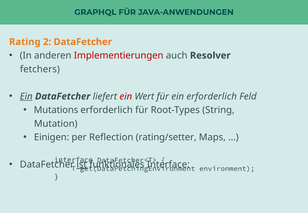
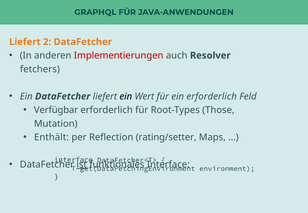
Rating at (25, 42): Rating -> Liefert
Ein at (26, 96) underline: present -> none
ein at (126, 96) colour: red -> black
Mutations: Mutations -> Verfügbar
String: String -> Those
Einigen: Einigen -> Enthält
